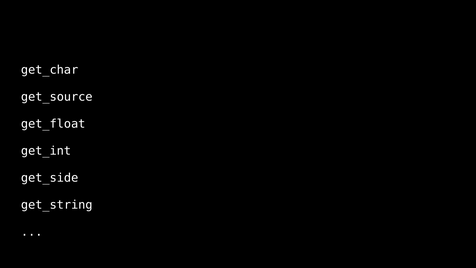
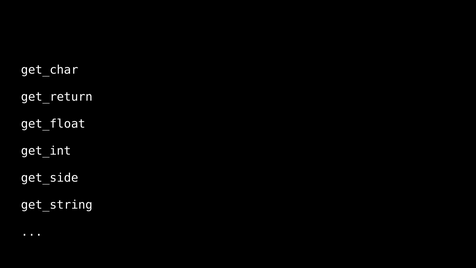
get_source: get_source -> get_return
